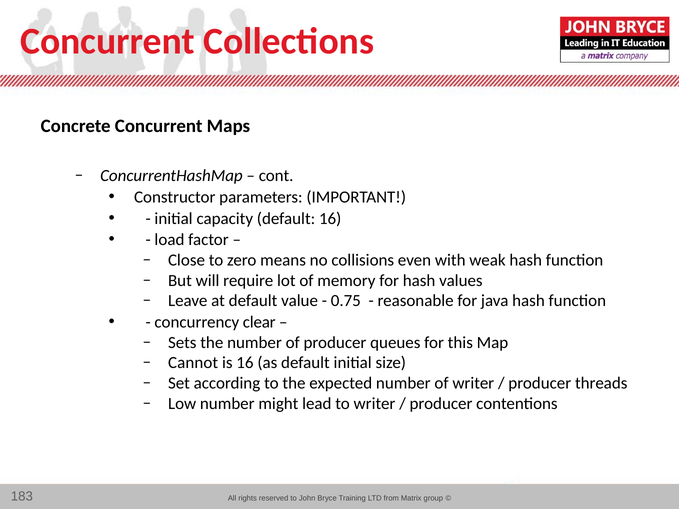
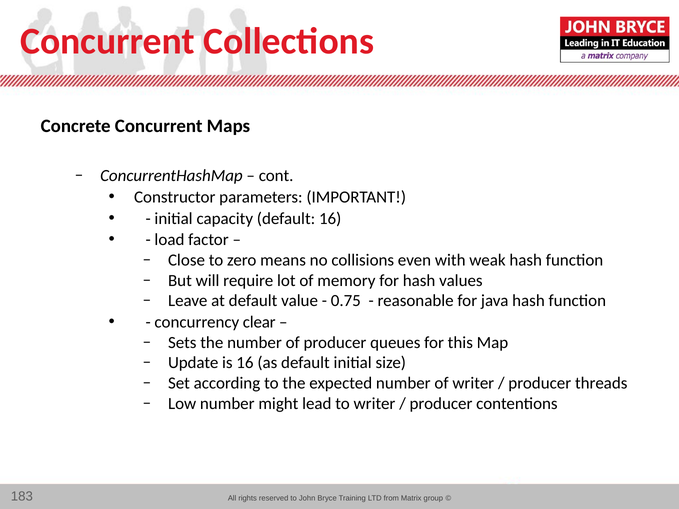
Cannot: Cannot -> Update
